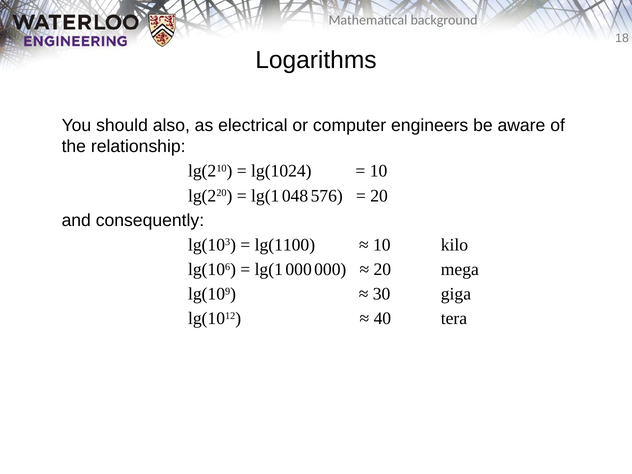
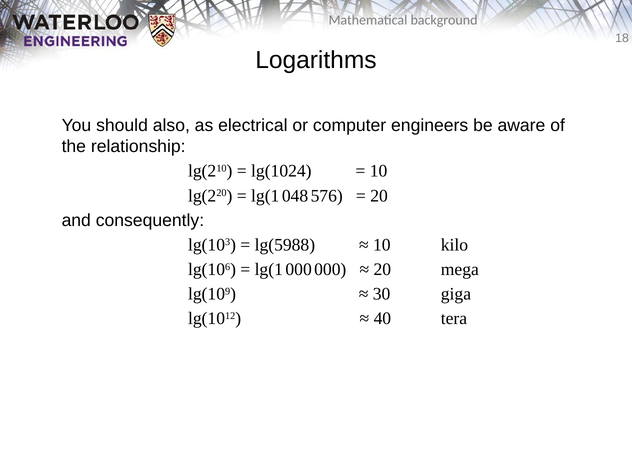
lg(1100: lg(1100 -> lg(5988
